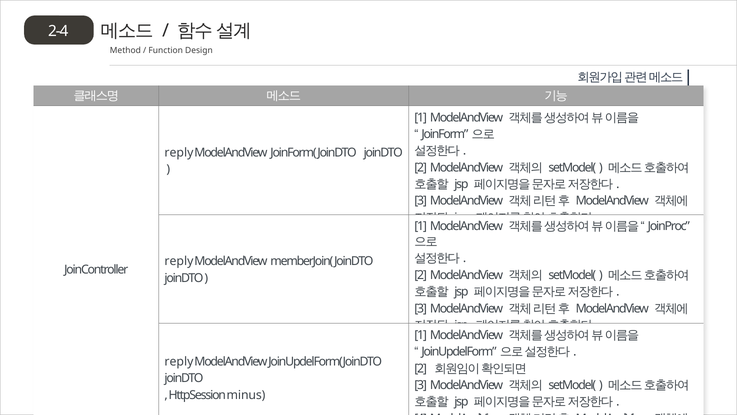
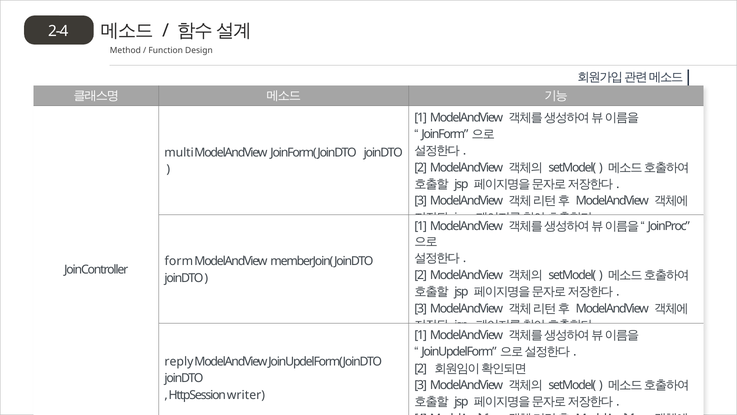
reply at (179, 152): reply -> multi
reply at (179, 261): reply -> form
minus: minus -> writer
